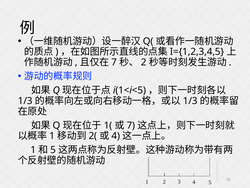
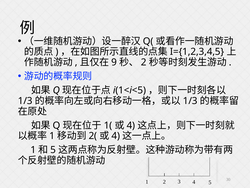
7 at (114, 62): 7 -> 9
7 at (131, 125): 7 -> 4
